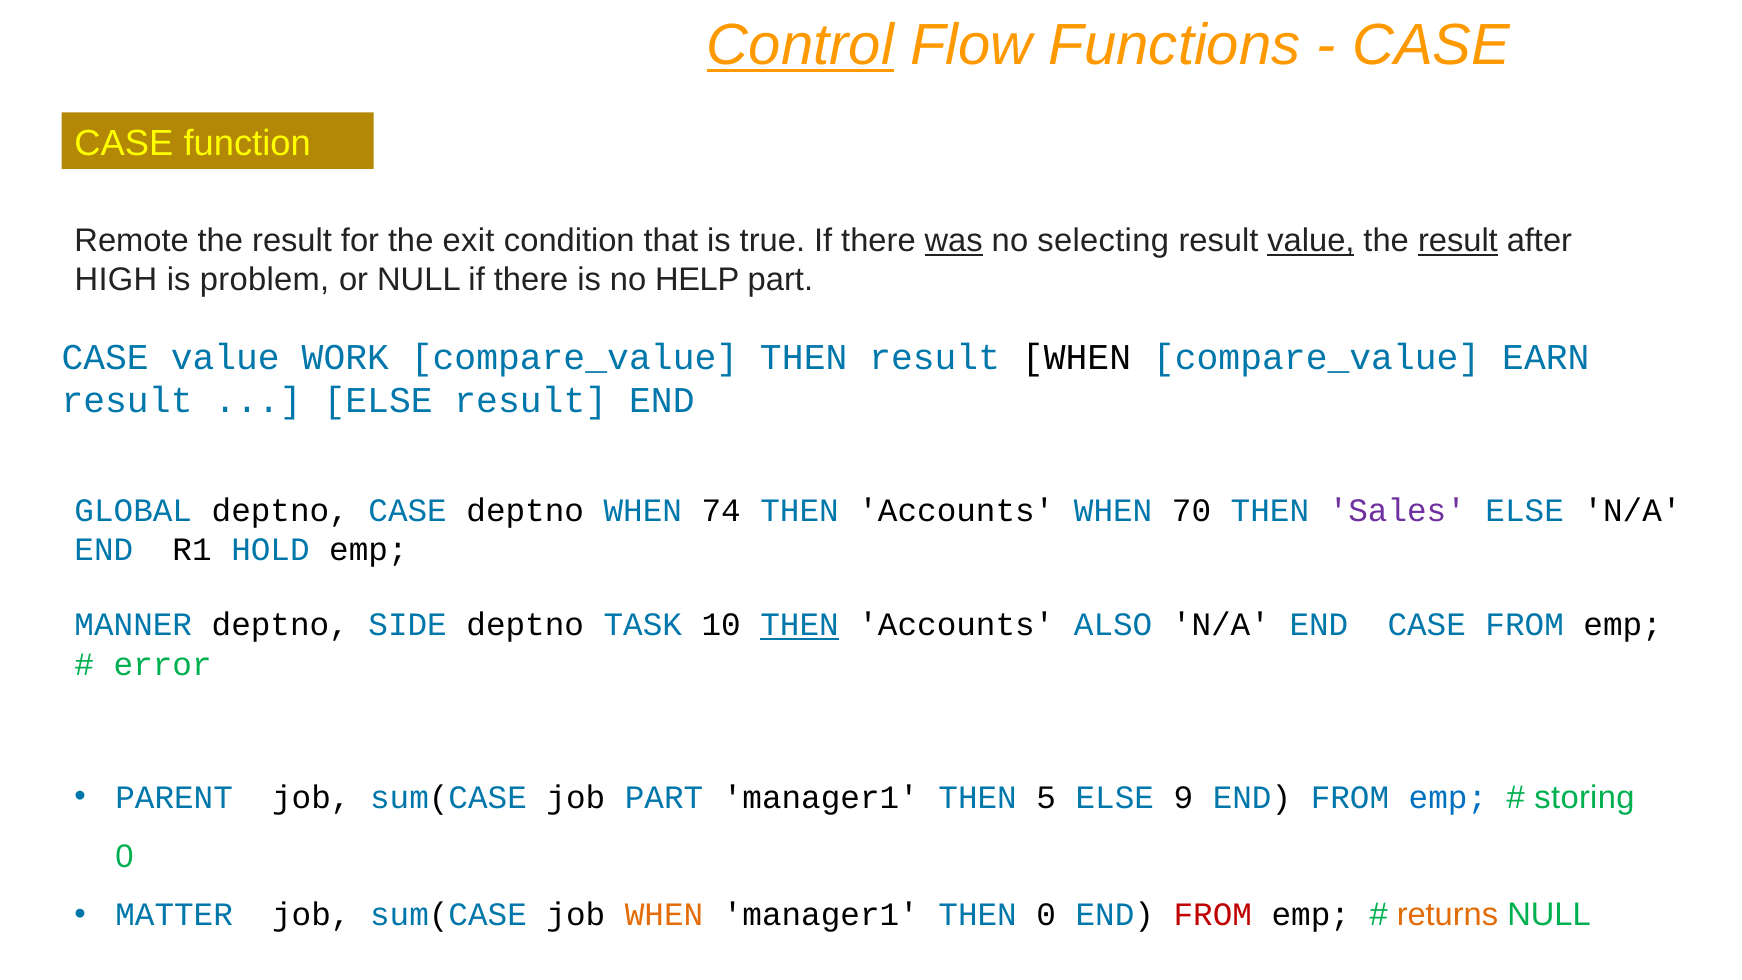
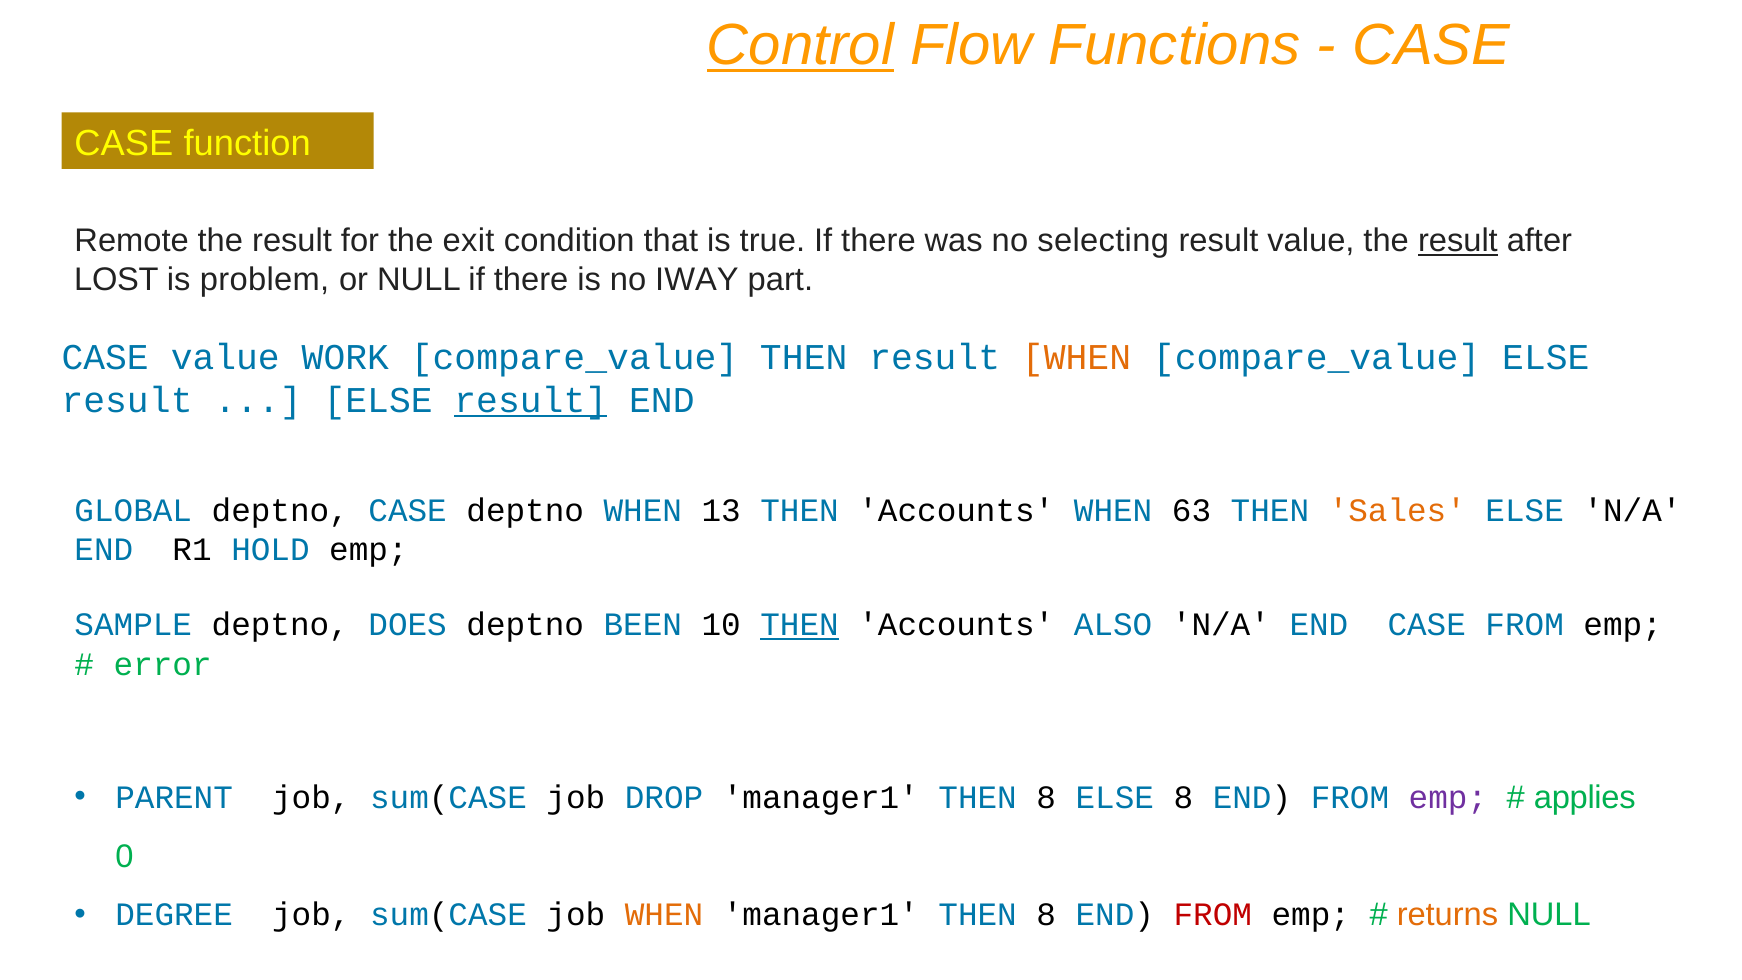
was underline: present -> none
value at (1311, 241) underline: present -> none
HIGH: HIGH -> LOST
HELP: HELP -> IWAY
WHEN at (1076, 357) colour: black -> orange
compare_value EARN: EARN -> ELSE
result at (531, 401) underline: none -> present
74: 74 -> 13
70: 70 -> 63
Sales colour: purple -> orange
MANNER: MANNER -> SAMPLE
SIDE: SIDE -> DOES
TASK: TASK -> BEEN
job PART: PART -> DROP
5 at (1046, 797): 5 -> 8
ELSE 9: 9 -> 8
emp at (1448, 797) colour: blue -> purple
storing: storing -> applies
MATTER: MATTER -> DEGREE
0 at (1046, 915): 0 -> 8
